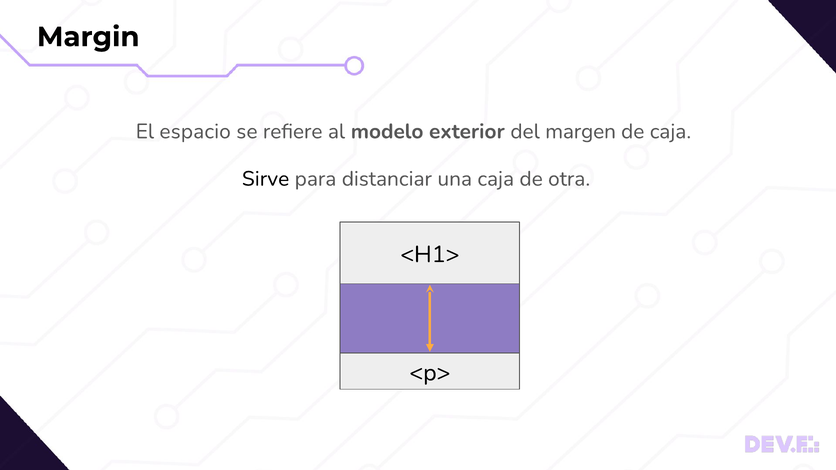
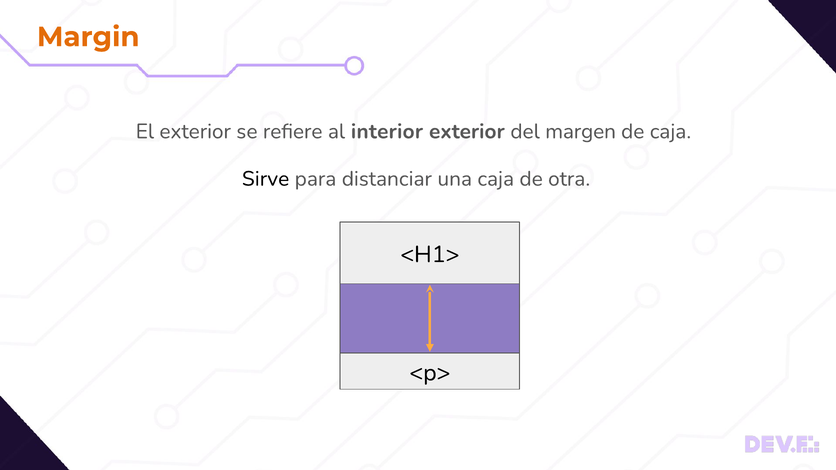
Margin colour: black -> orange
El espacio: espacio -> exterior
modelo: modelo -> interior
